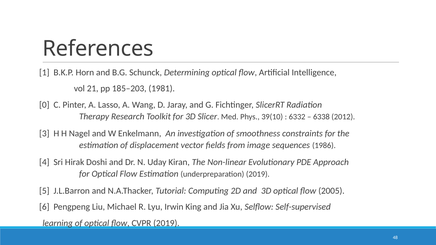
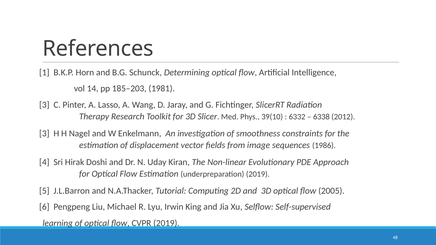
21: 21 -> 14
0 at (44, 105): 0 -> 3
